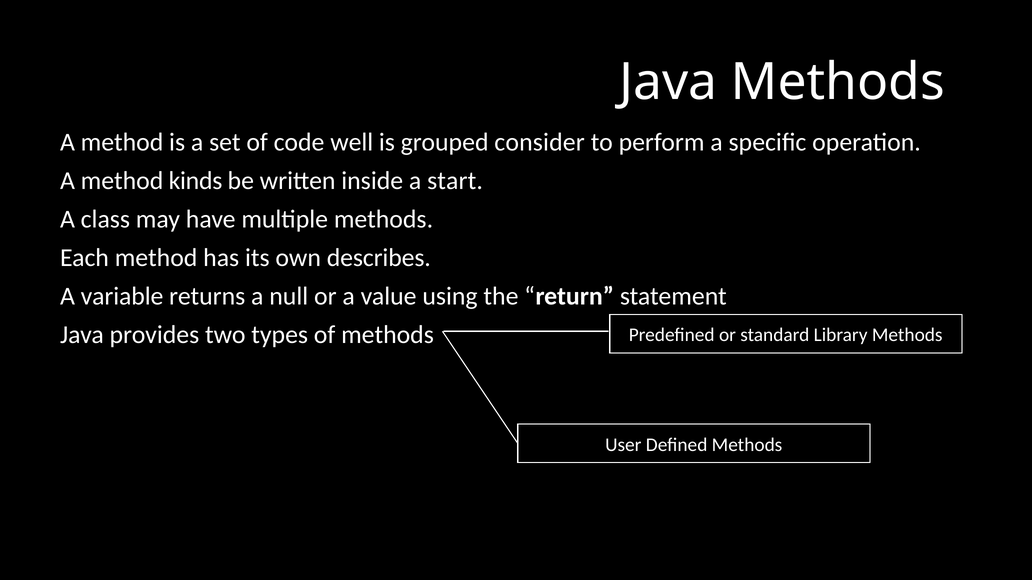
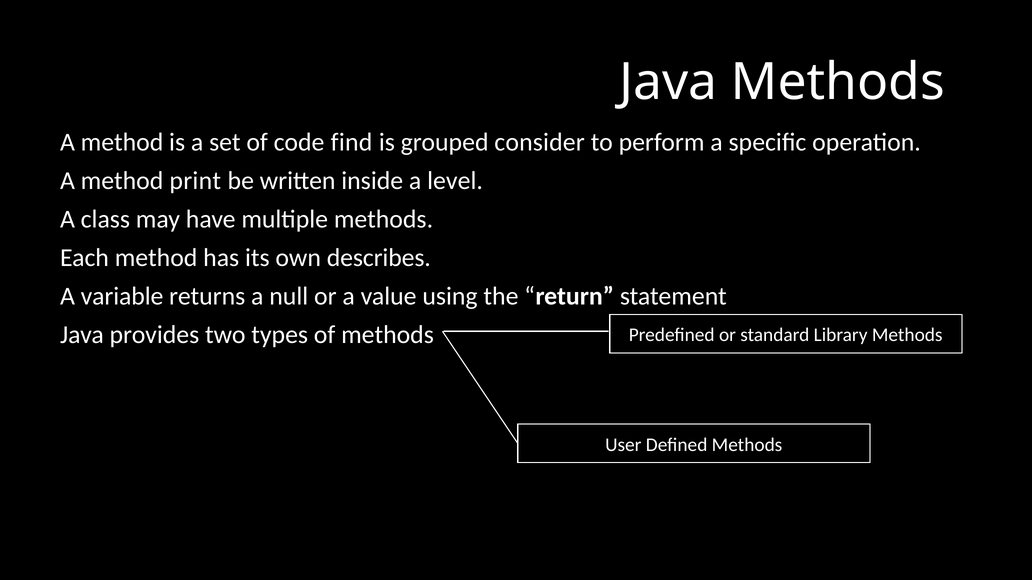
well: well -> find
kinds: kinds -> print
start: start -> level
